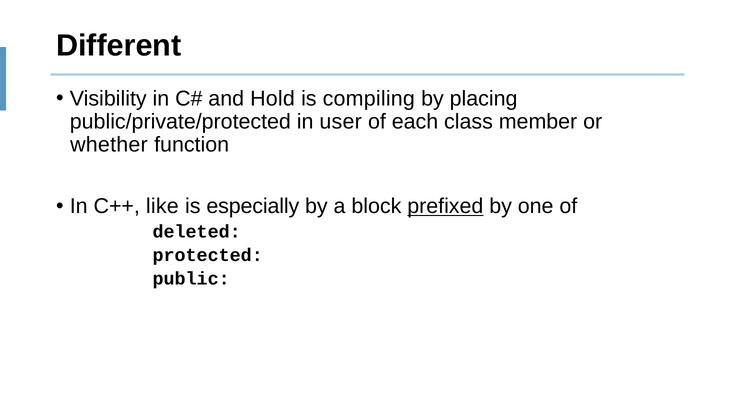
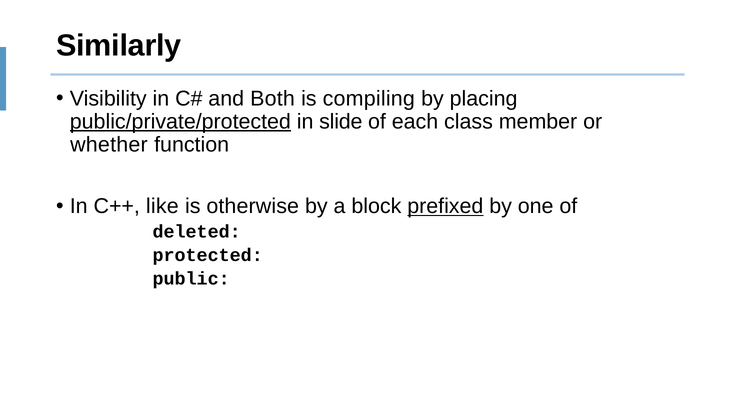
Different: Different -> Similarly
Hold: Hold -> Both
public/private/protected underline: none -> present
user: user -> slide
especially: especially -> otherwise
